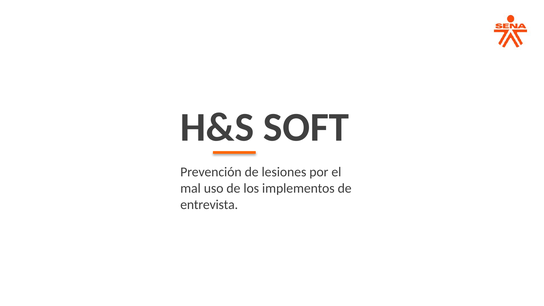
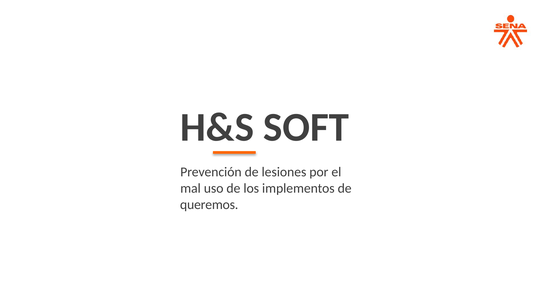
entrevista: entrevista -> queremos
